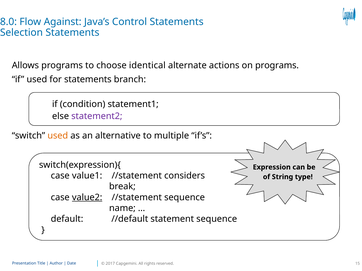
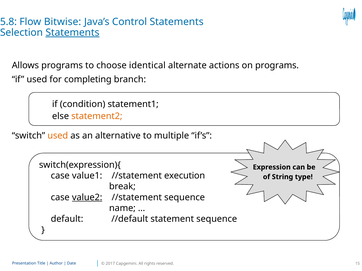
8.0: 8.0 -> 5.8
Against: Against -> Bitwise
Statements at (72, 33) underline: none -> present
for statements: statements -> completing
statement2 colour: purple -> orange
considers: considers -> execution
